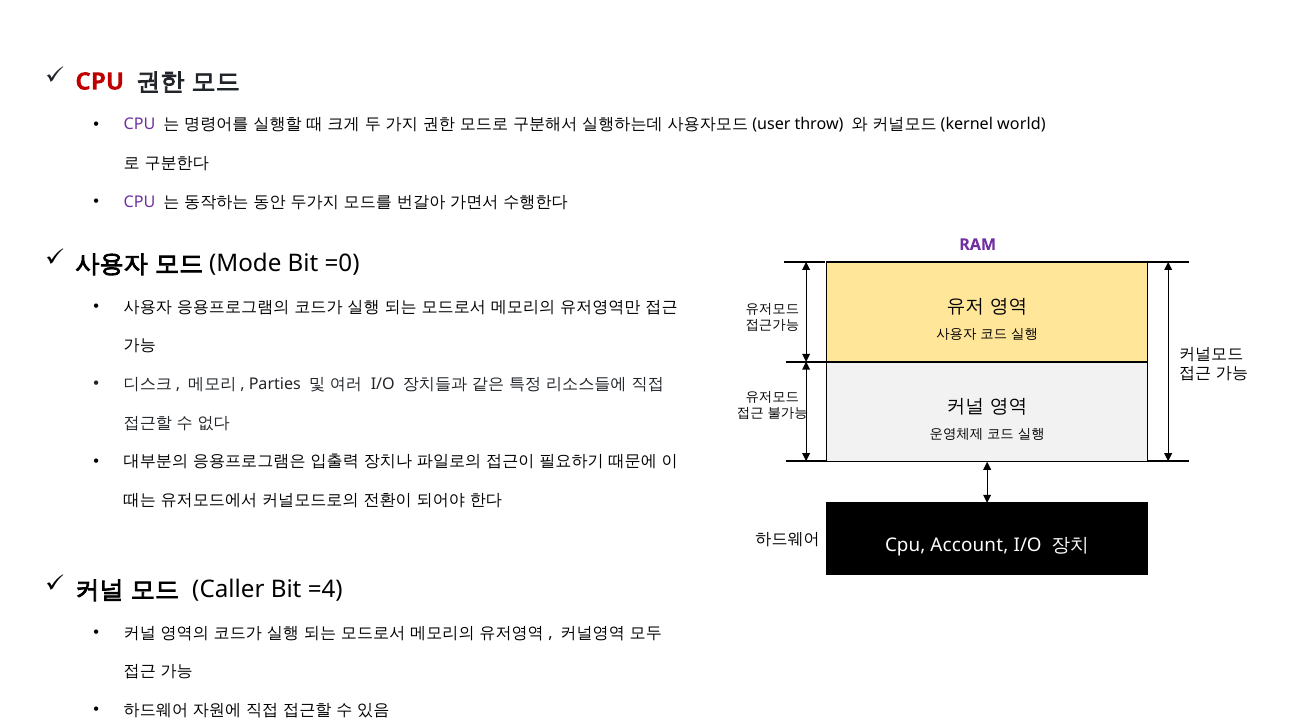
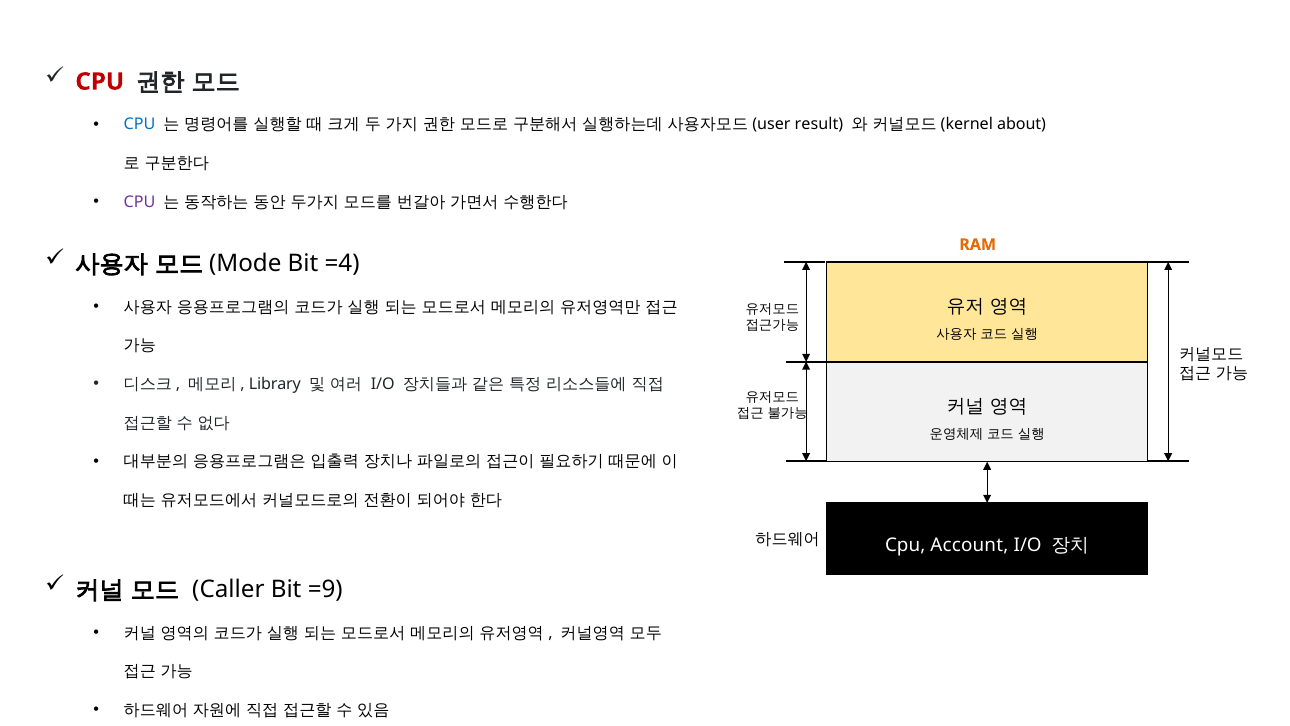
CPU at (140, 125) colour: purple -> blue
throw: throw -> result
world: world -> about
RAM colour: purple -> orange
=0: =0 -> =4
Parties: Parties -> Library
=4: =4 -> =9
